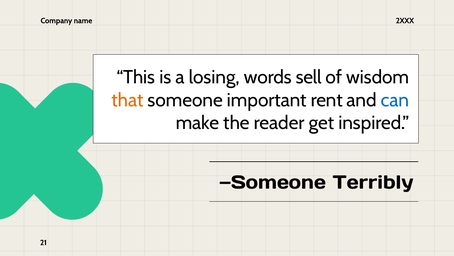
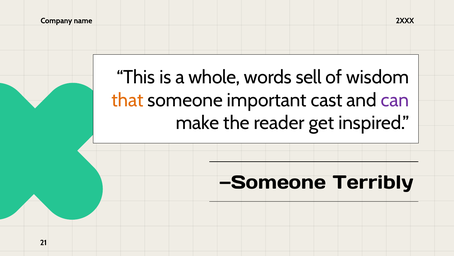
losing: losing -> whole
rent: rent -> cast
can colour: blue -> purple
